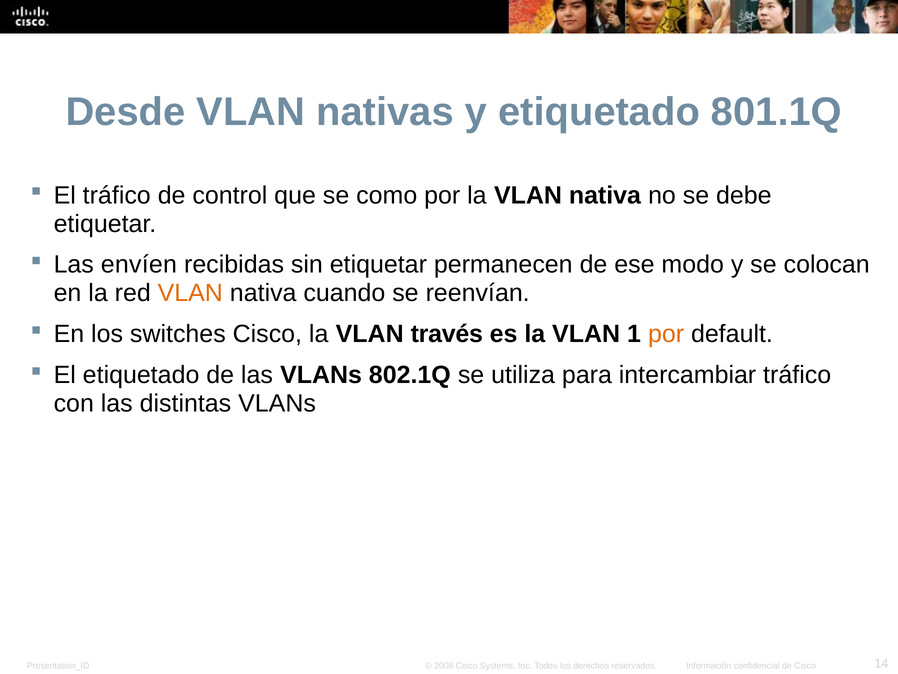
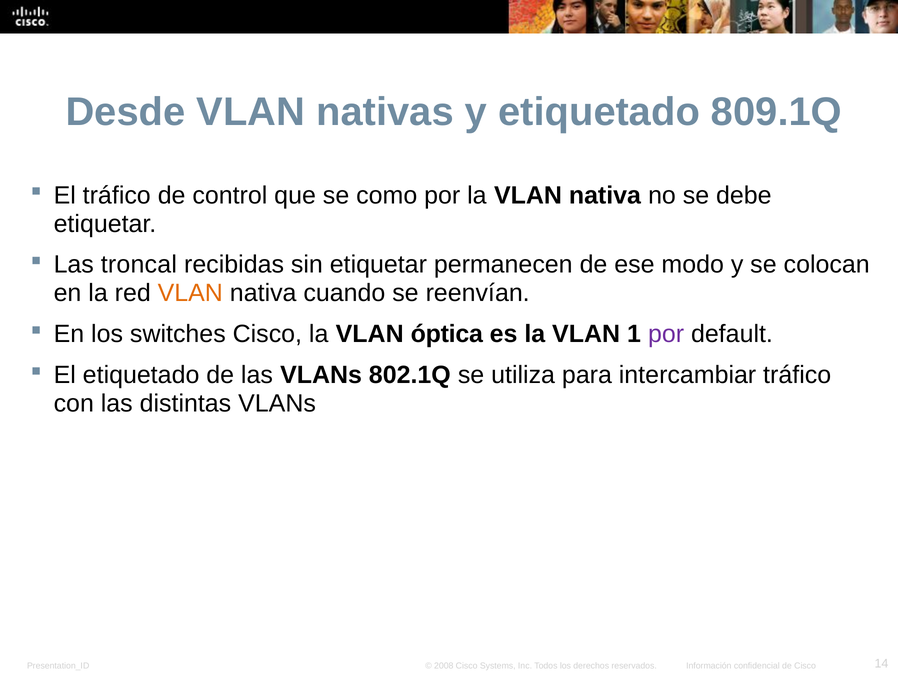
801.1Q: 801.1Q -> 809.1Q
envíen: envíen -> troncal
través: través -> óptica
por at (666, 334) colour: orange -> purple
